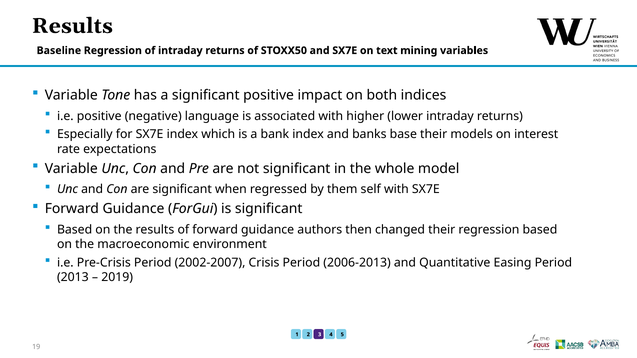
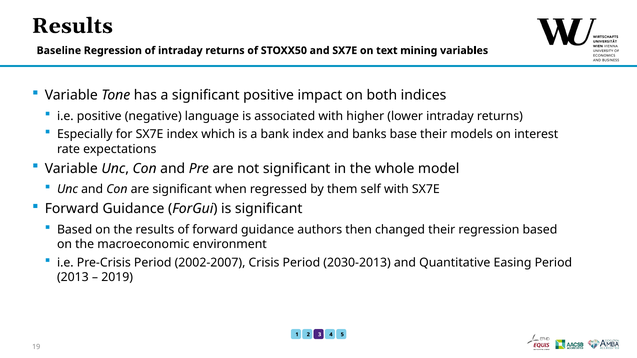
2006-2013: 2006-2013 -> 2030-2013
